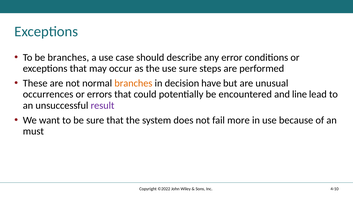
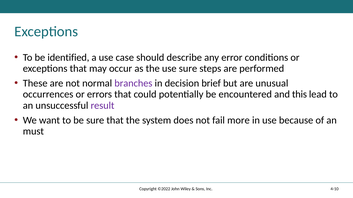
be branches: branches -> identified
branches at (133, 83) colour: orange -> purple
have: have -> brief
line: line -> this
